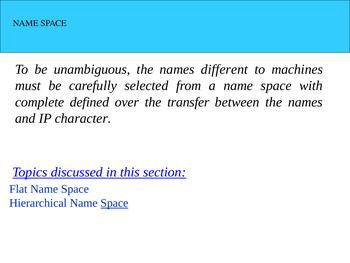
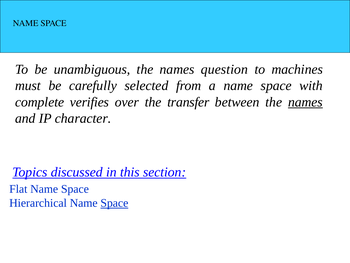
different: different -> question
defined: defined -> verifies
names at (305, 102) underline: none -> present
